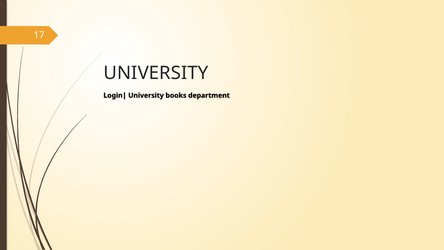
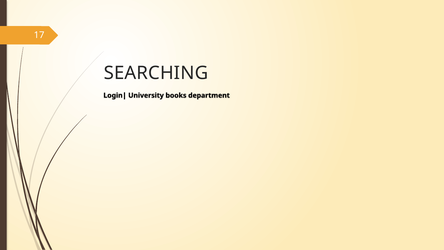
UNIVERSITY at (156, 73): UNIVERSITY -> SEARCHING
